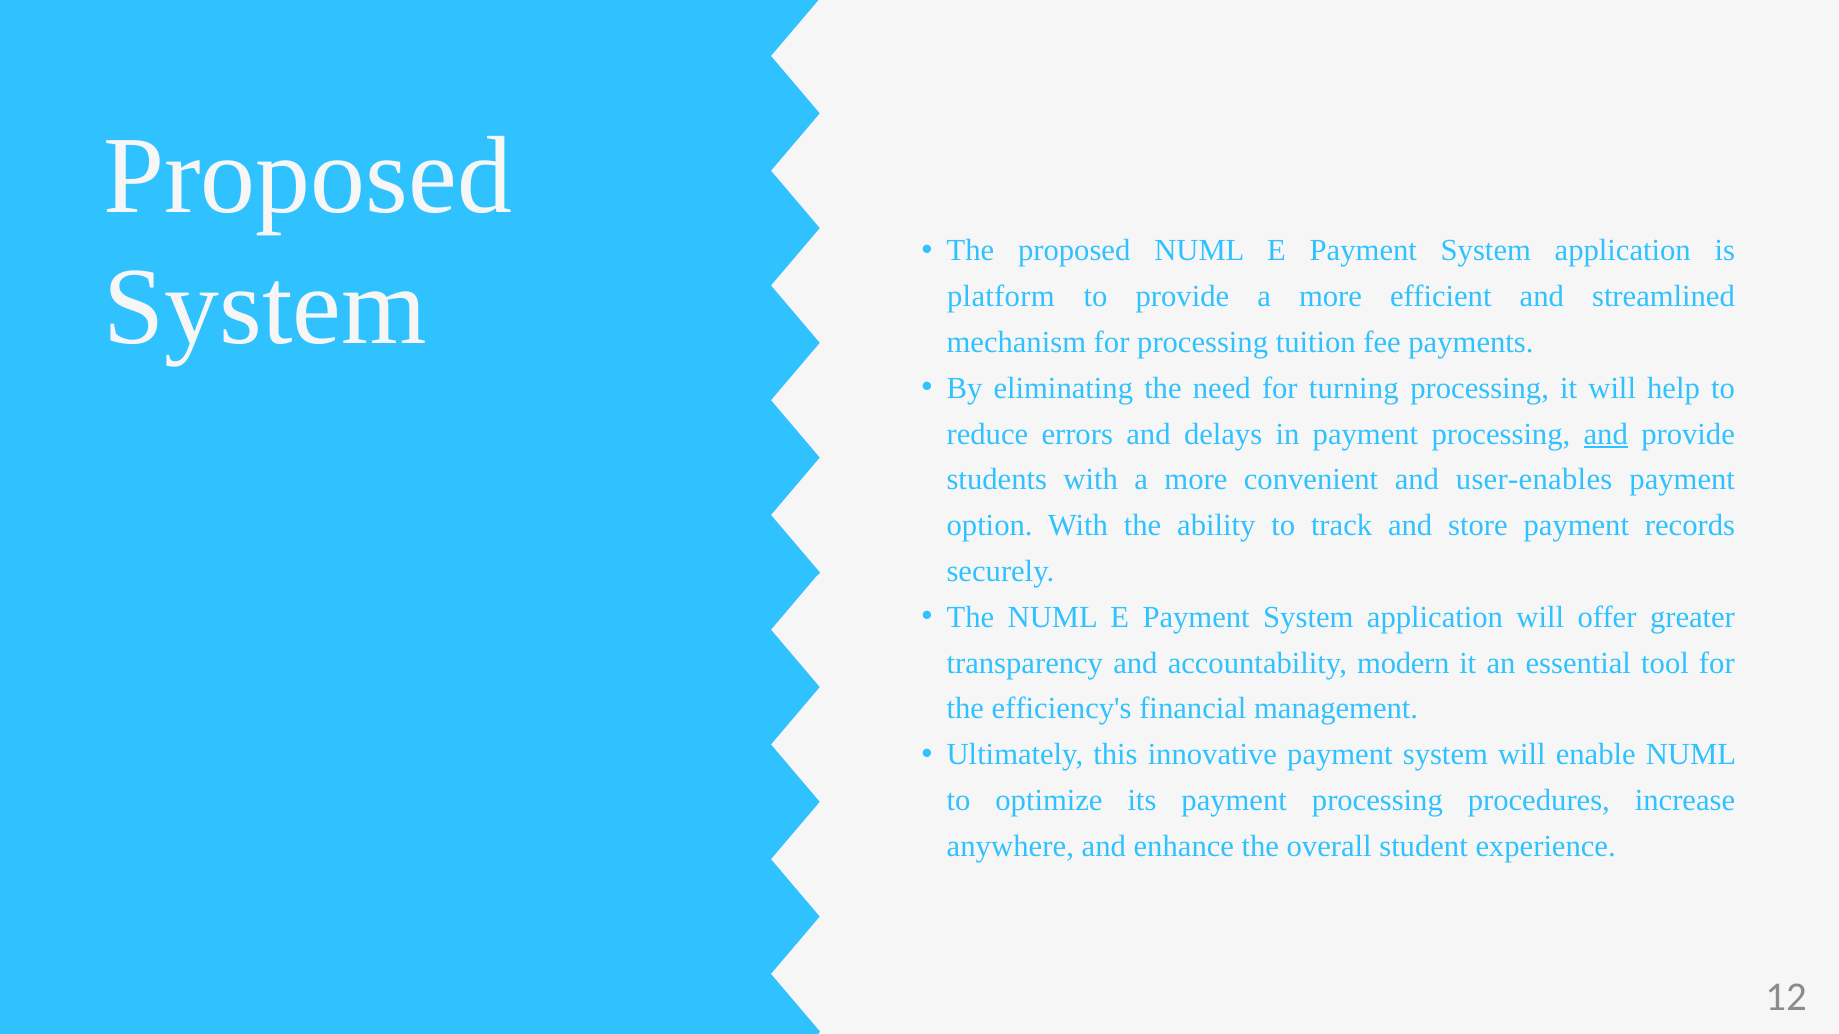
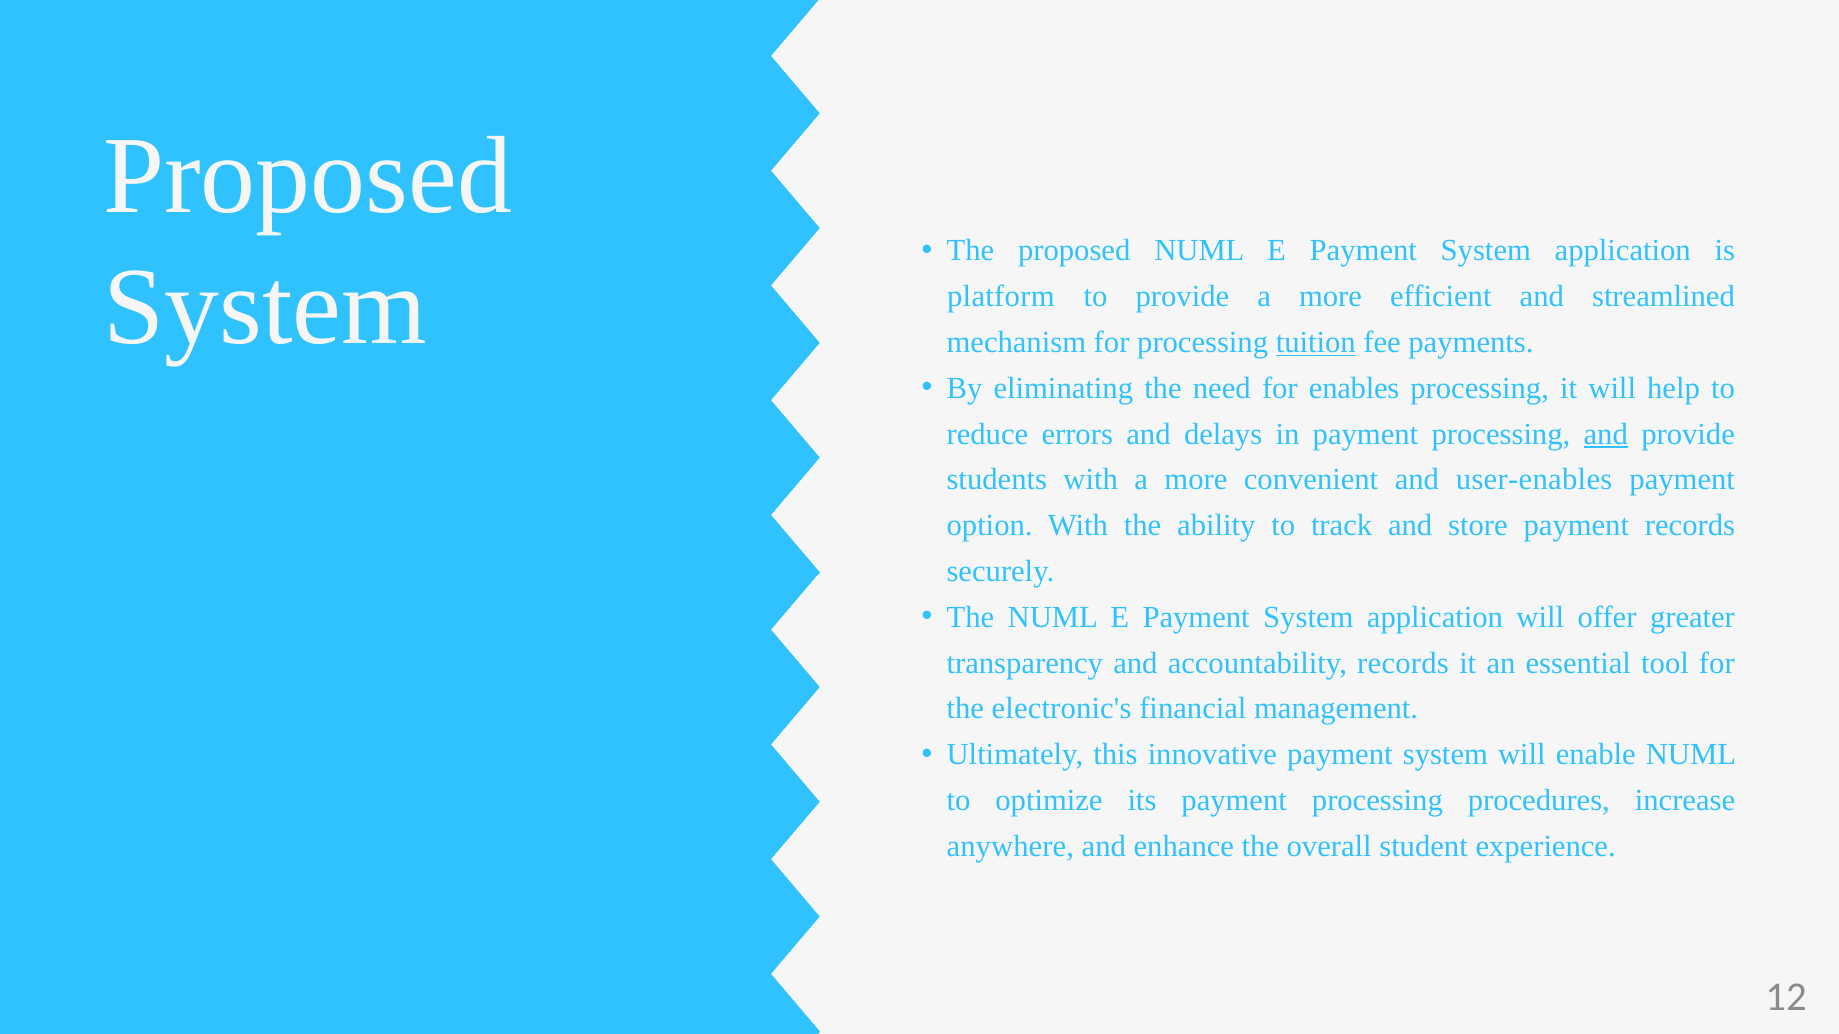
tuition underline: none -> present
turning: turning -> enables
accountability modern: modern -> records
efficiency's: efficiency's -> electronic's
